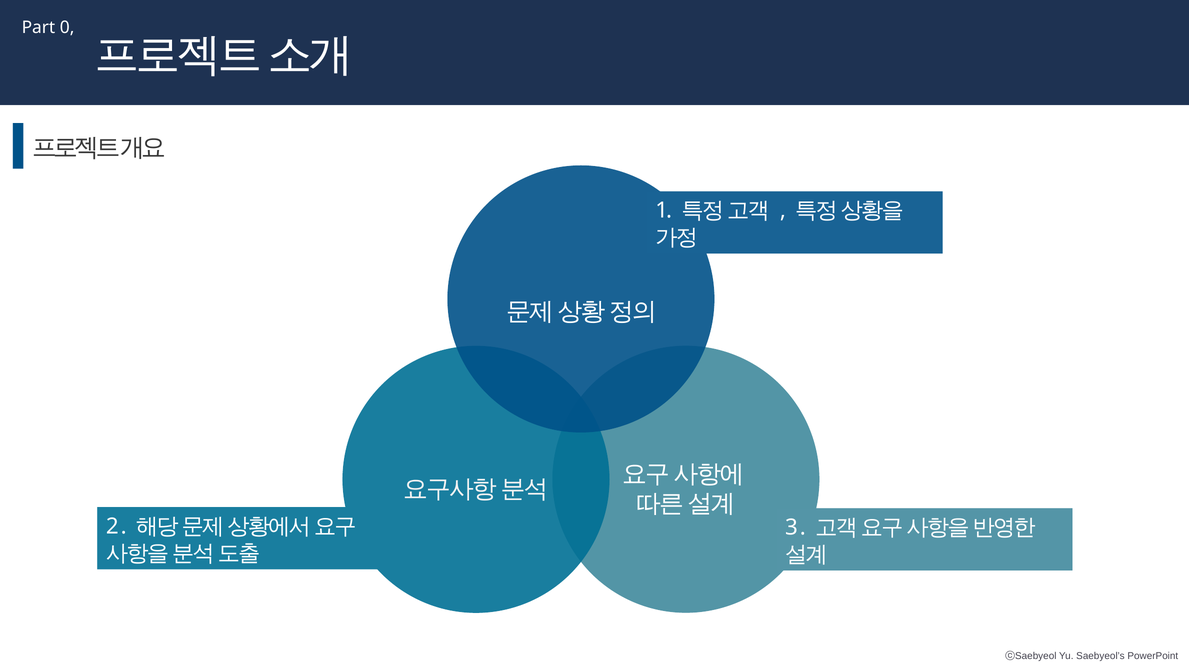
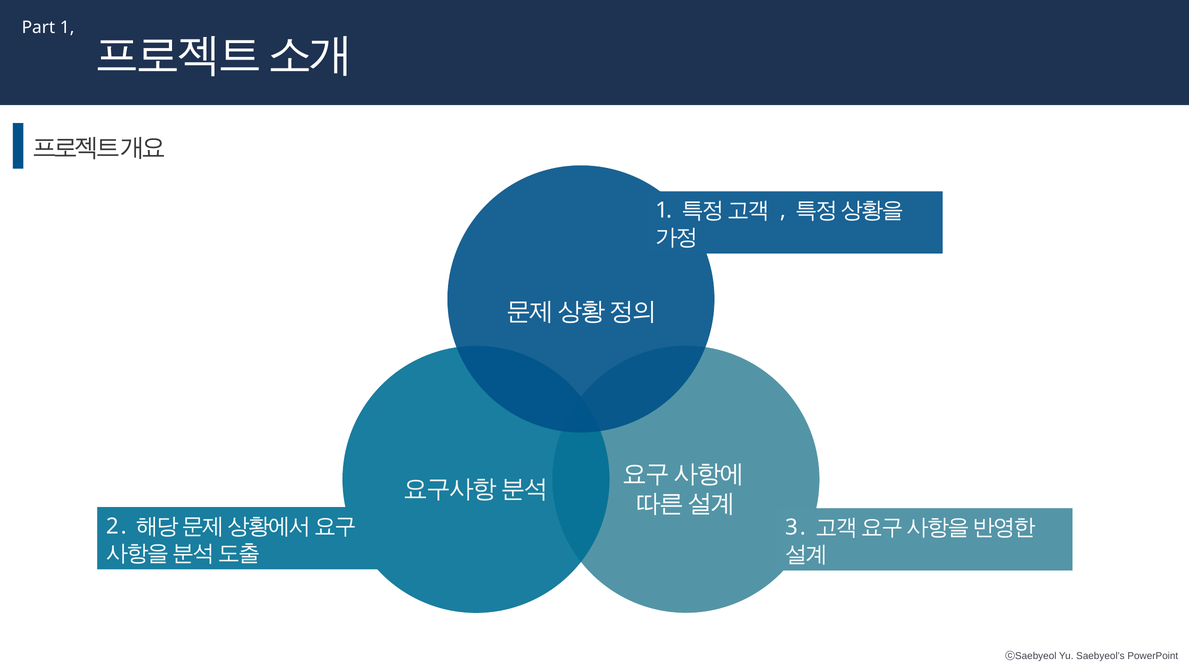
Part 0: 0 -> 1
